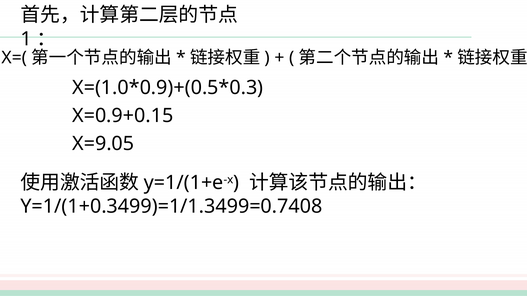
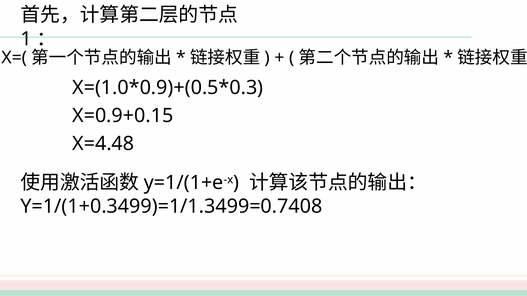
X=9.05: X=9.05 -> X=4.48
